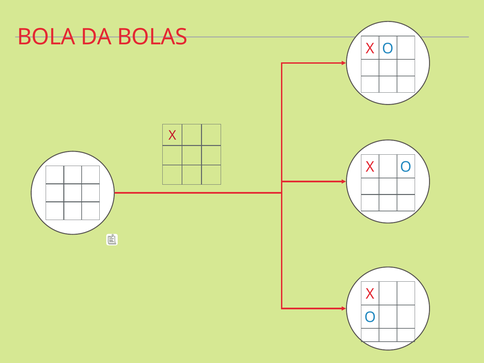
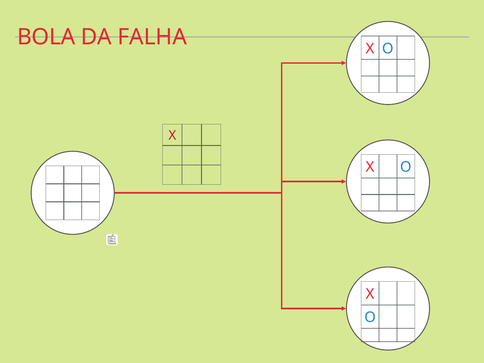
BOLAS: BOLAS -> FALHA
